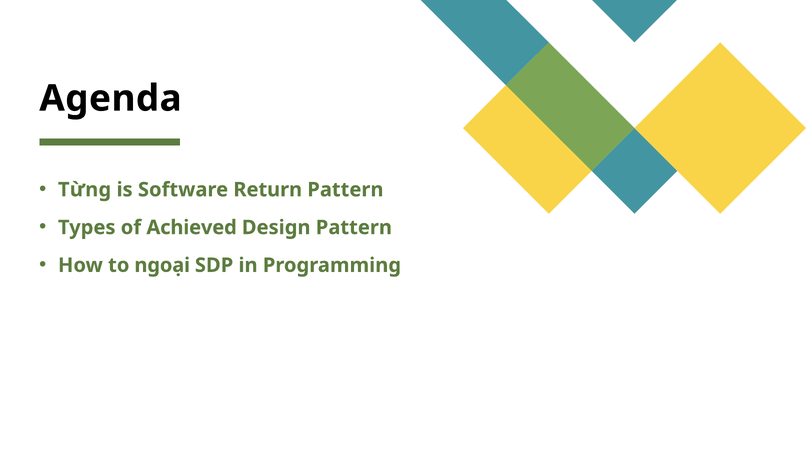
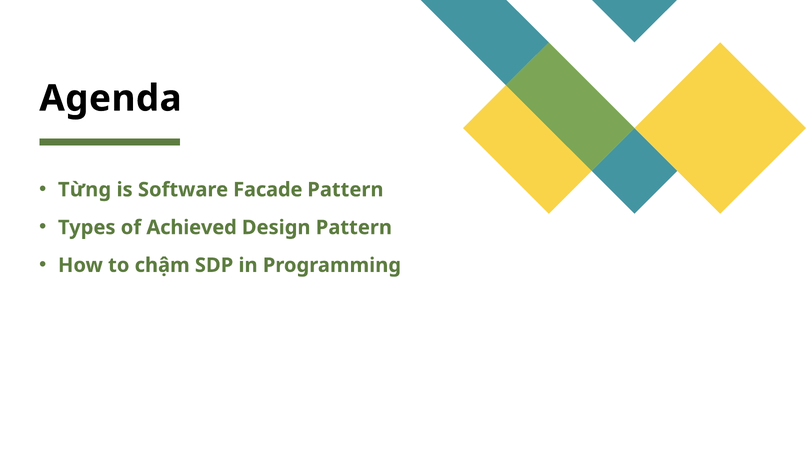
Return: Return -> Facade
ngoại: ngoại -> chậm
